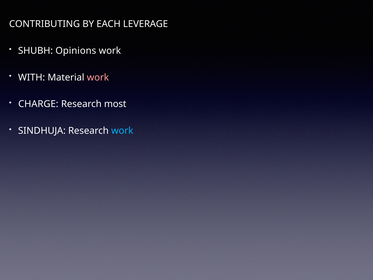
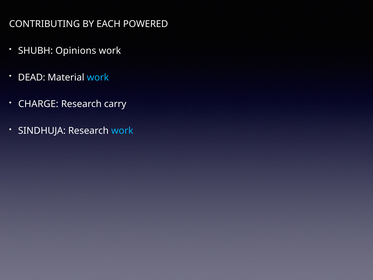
LEVERAGE: LEVERAGE -> POWERED
WITH: WITH -> DEAD
work at (98, 77) colour: pink -> light blue
most: most -> carry
